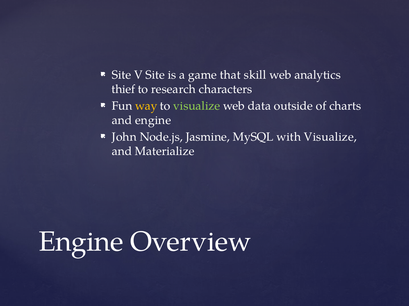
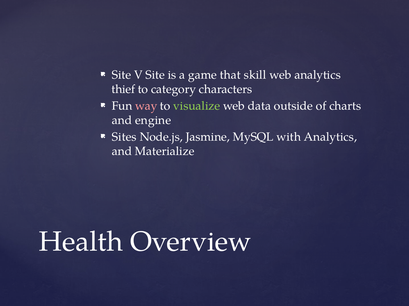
research: research -> category
way colour: yellow -> pink
John: John -> Sites
with Visualize: Visualize -> Analytics
Engine at (81, 242): Engine -> Health
